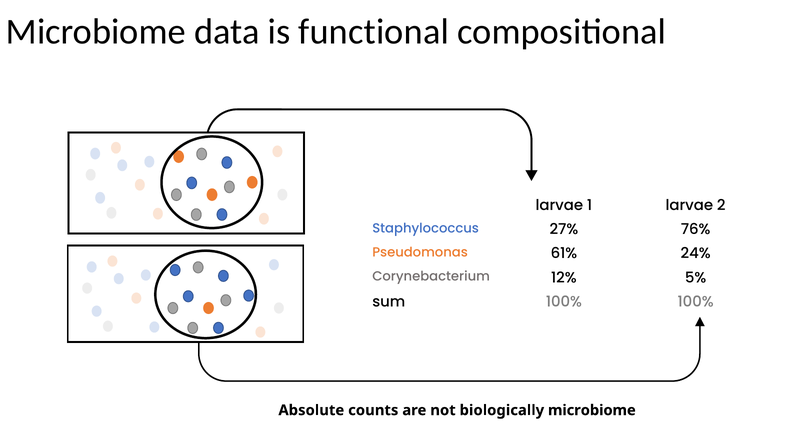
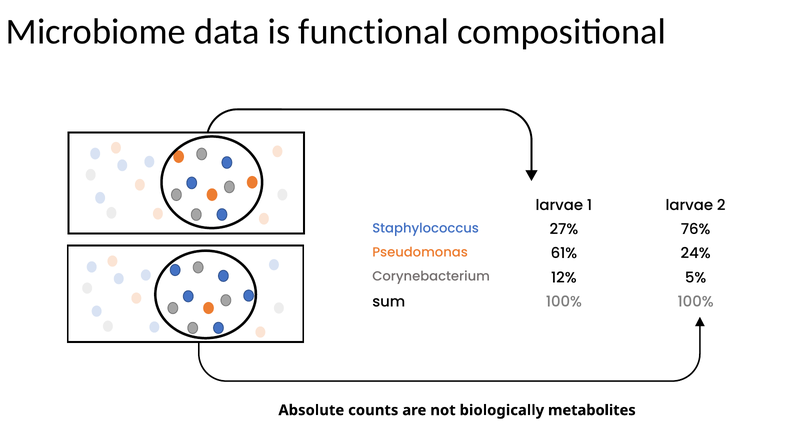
biologically microbiome: microbiome -> metabolites
